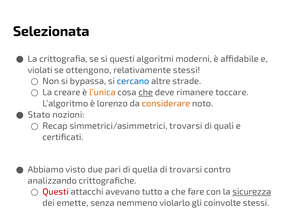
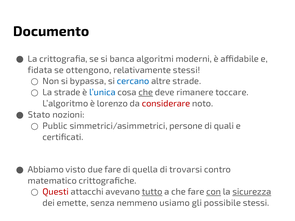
Selezionata: Selezionata -> Documento
si questi: questi -> banca
violati: violati -> fidata
La creare: creare -> strade
l’unica colour: orange -> blue
considerare colour: orange -> red
Recap: Recap -> Public
simmetrici/asimmetrici trovarsi: trovarsi -> persone
due pari: pari -> fare
analizzando: analizzando -> matematico
tutto underline: none -> present
con underline: none -> present
violarlo: violarlo -> usiamo
coinvolte: coinvolte -> possibile
